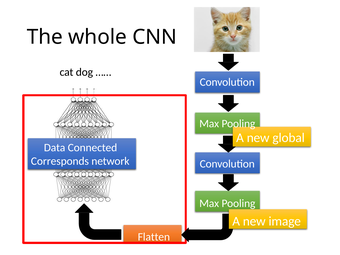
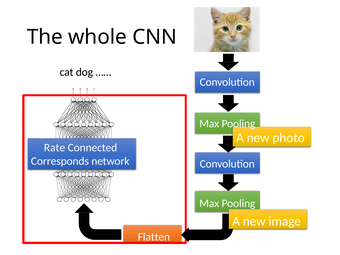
global: global -> photo
Data: Data -> Rate
